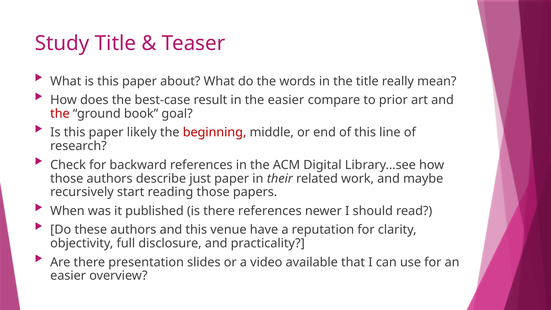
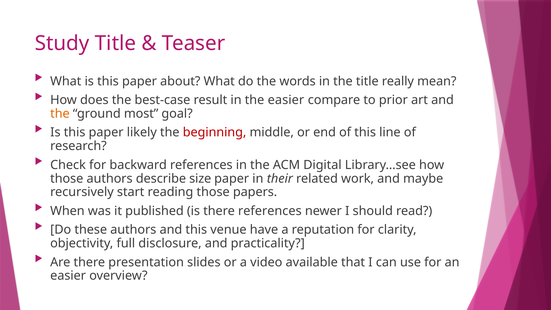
the at (60, 114) colour: red -> orange
book: book -> most
just: just -> size
